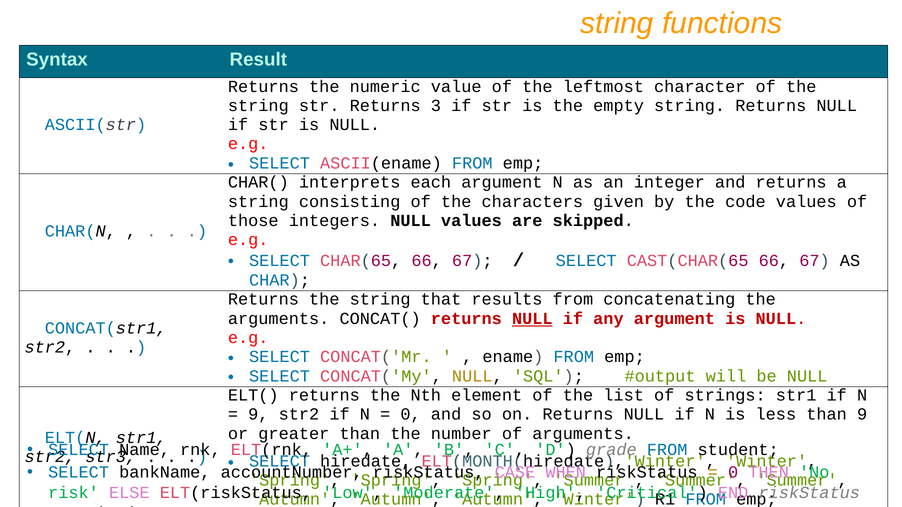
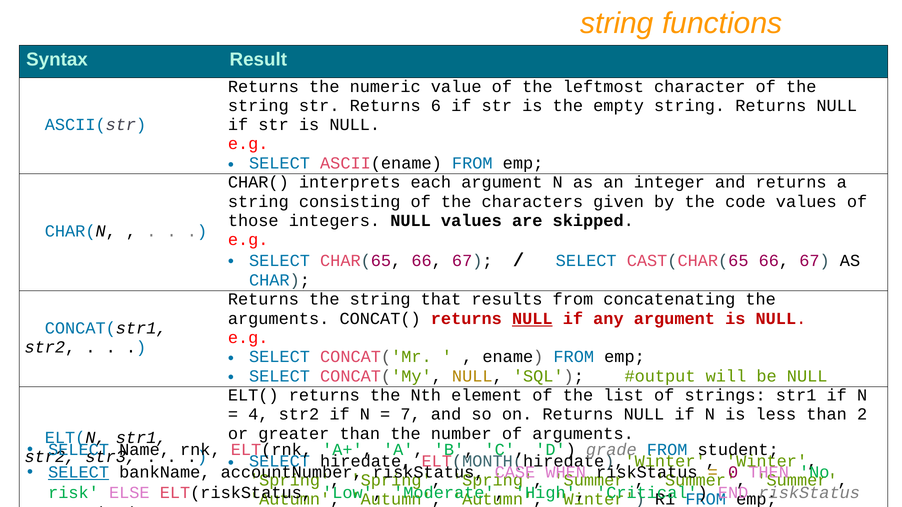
3: 3 -> 6
9 at (258, 415): 9 -> 4
0 at (411, 415): 0 -> 7
than 9: 9 -> 2
SELECT at (79, 473) underline: none -> present
